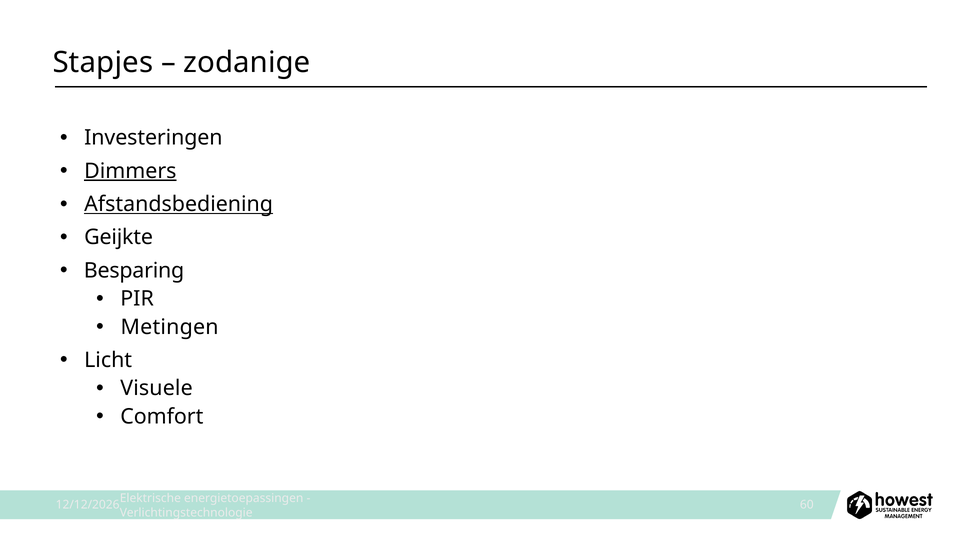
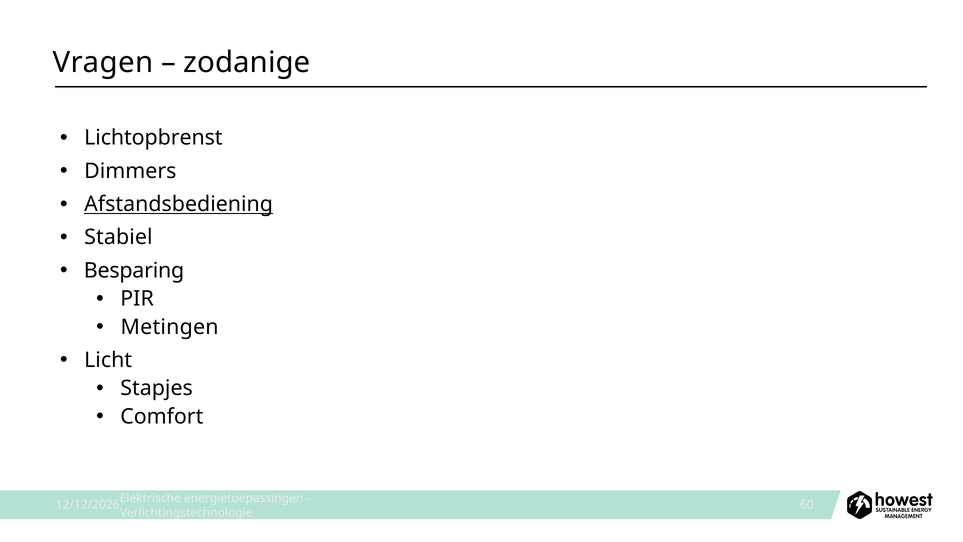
Stapjes: Stapjes -> Vragen
Investeringen: Investeringen -> Lichtopbrenst
Dimmers underline: present -> none
Geijkte: Geijkte -> Stabiel
Visuele: Visuele -> Stapjes
